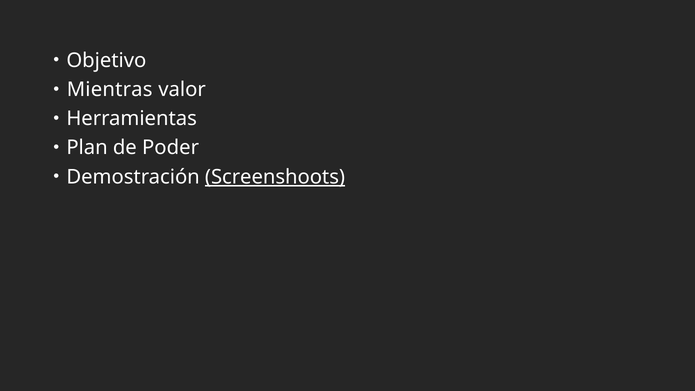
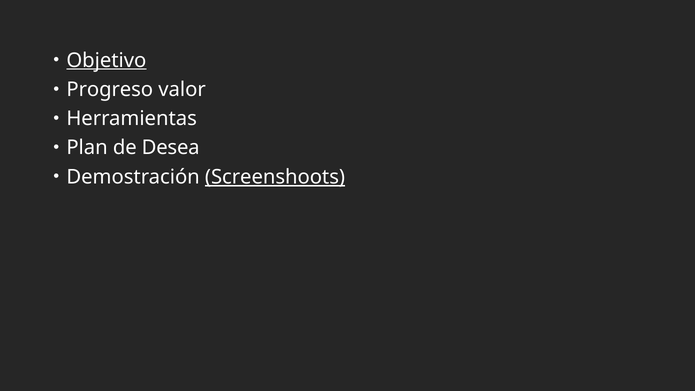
Objetivo underline: none -> present
Mientras: Mientras -> Progreso
Poder: Poder -> Desea
